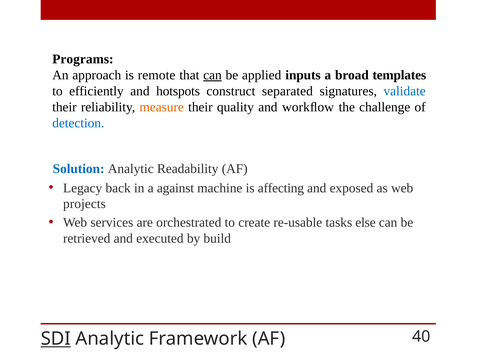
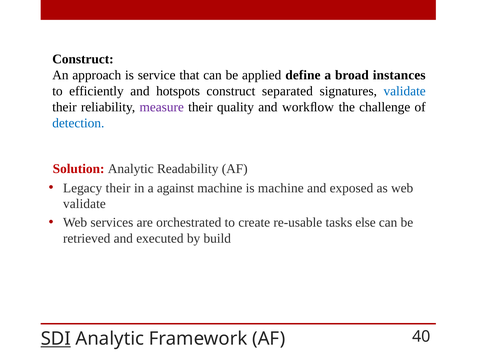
Programs at (83, 59): Programs -> Construct
remote: remote -> service
can at (212, 75) underline: present -> none
inputs: inputs -> define
templates: templates -> instances
measure colour: orange -> purple
Solution colour: blue -> red
Legacy back: back -> their
is affecting: affecting -> machine
projects at (84, 204): projects -> validate
